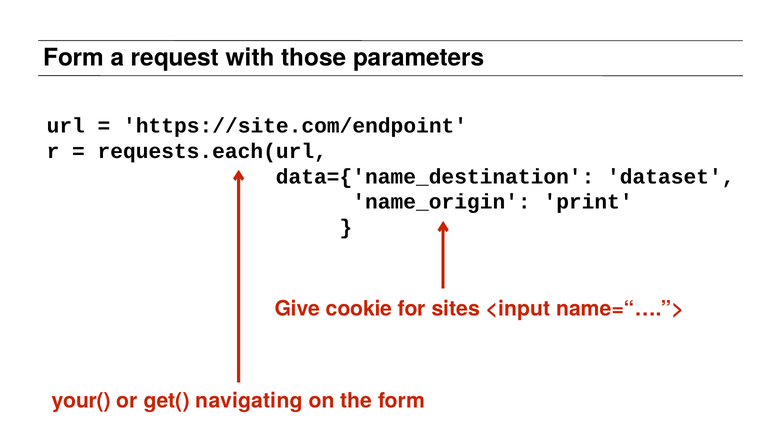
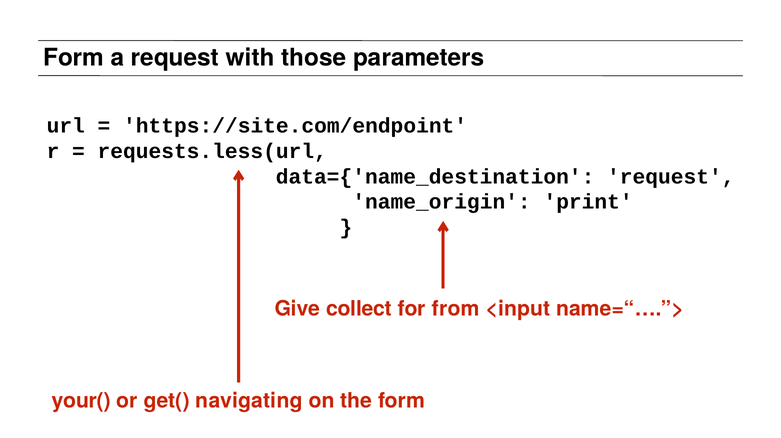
requests.each(url: requests.each(url -> requests.less(url
data={'name_destination dataset: dataset -> request
cookie: cookie -> collect
sites: sites -> from
